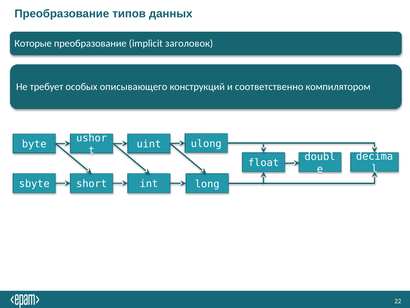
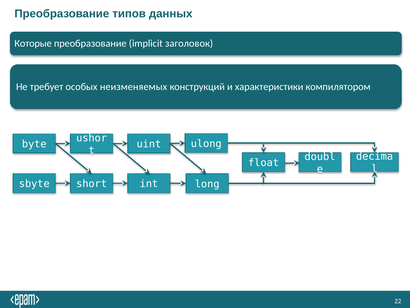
описывающего: описывающего -> неизменяемых
соответственно: соответственно -> характеристики
